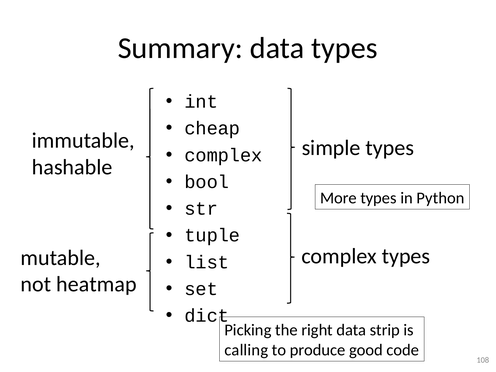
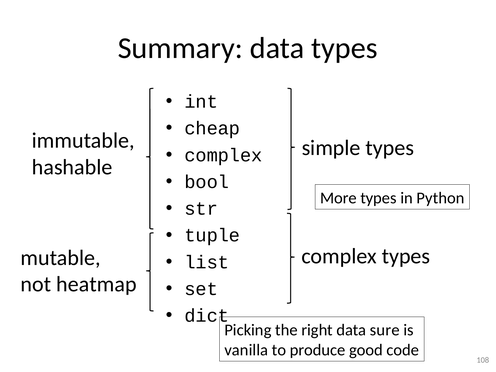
strip: strip -> sure
calling: calling -> vanilla
